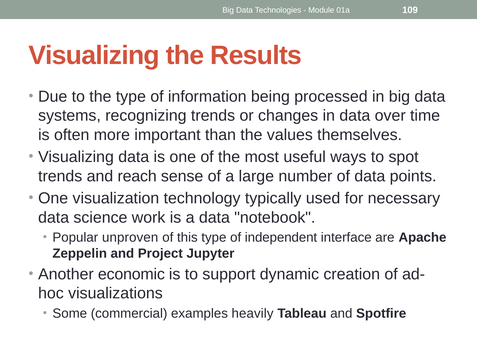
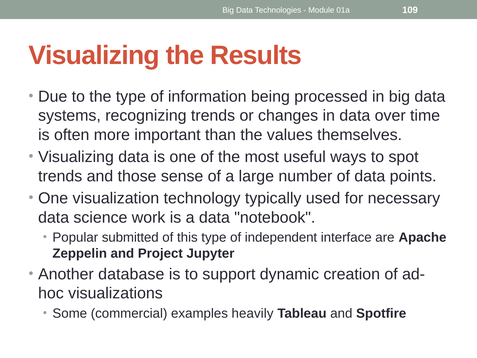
reach: reach -> those
unproven: unproven -> submitted
economic: economic -> database
